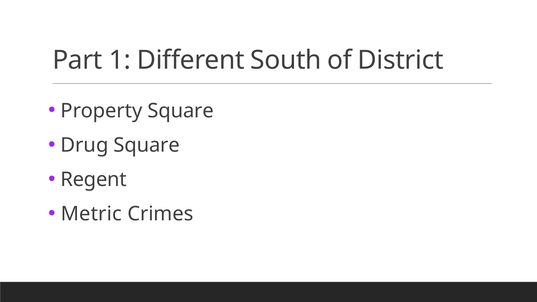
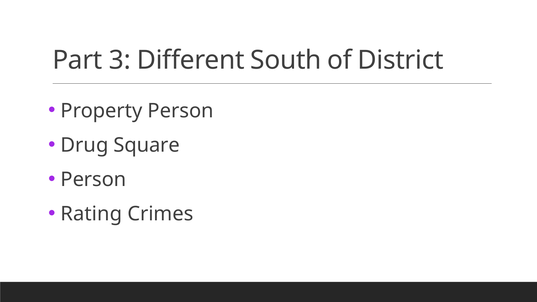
1: 1 -> 3
Property Square: Square -> Person
Regent at (94, 180): Regent -> Person
Metric: Metric -> Rating
